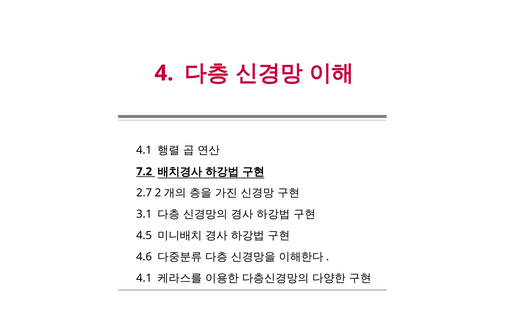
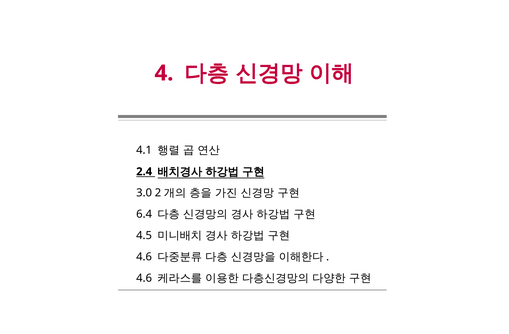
7.2: 7.2 -> 2.4
2.7: 2.7 -> 3.0
3.1: 3.1 -> 6.4
4.1 at (144, 278): 4.1 -> 4.6
